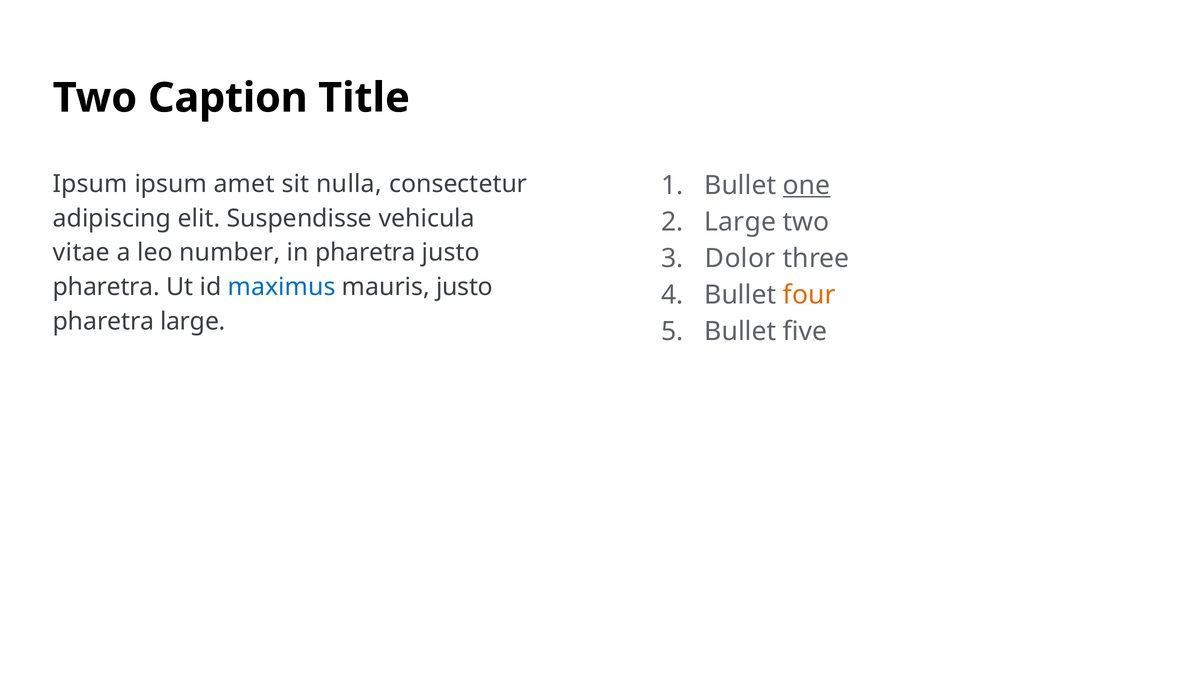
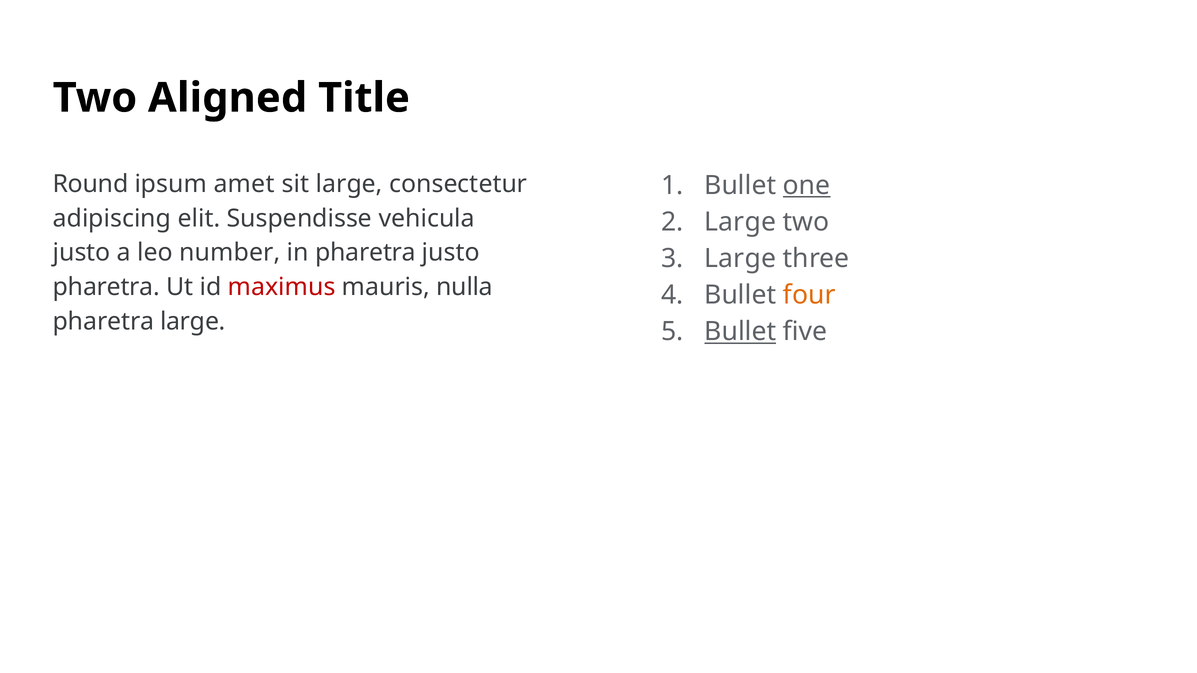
Caption: Caption -> Aligned
Ipsum at (90, 184): Ipsum -> Round
sit nulla: nulla -> large
vitae at (81, 253): vitae -> justo
Dolor at (740, 259): Dolor -> Large
maximus colour: blue -> red
mauris justo: justo -> nulla
Bullet at (740, 332) underline: none -> present
